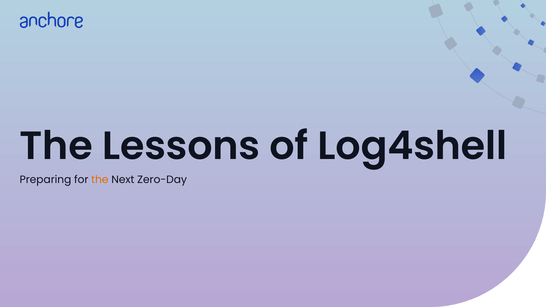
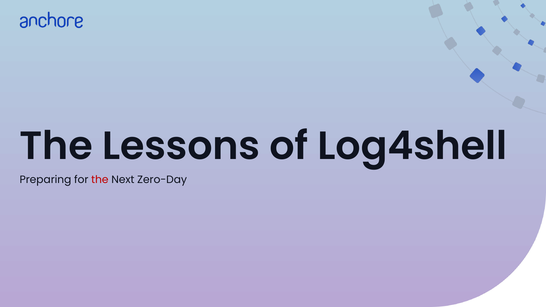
the at (100, 180) colour: orange -> red
